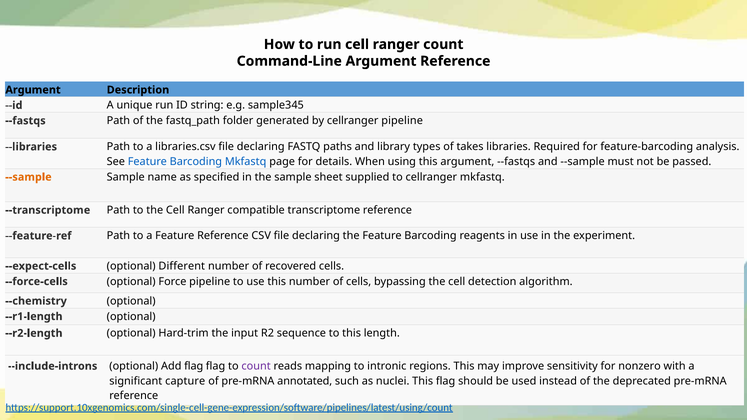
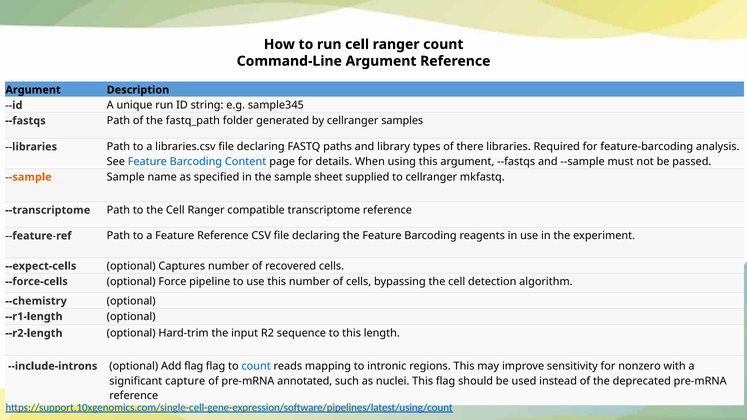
cellranger pipeline: pipeline -> samples
takes: takes -> there
Barcoding Mkfastq: Mkfastq -> Content
Different: Different -> Captures
count at (256, 366) colour: purple -> blue
